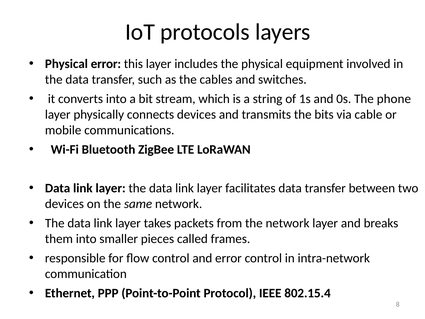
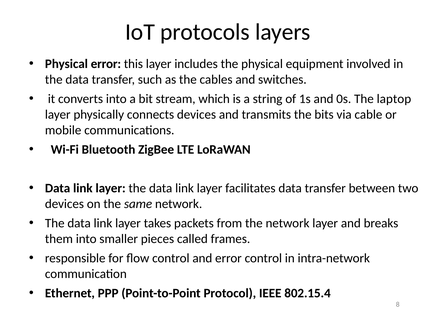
phone: phone -> laptop
